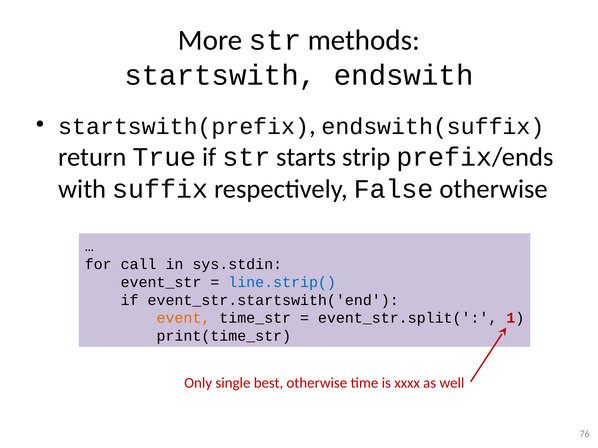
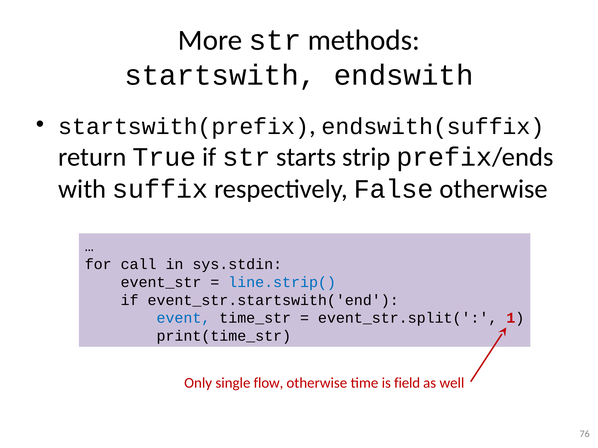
event colour: orange -> blue
best: best -> flow
xxxx: xxxx -> field
